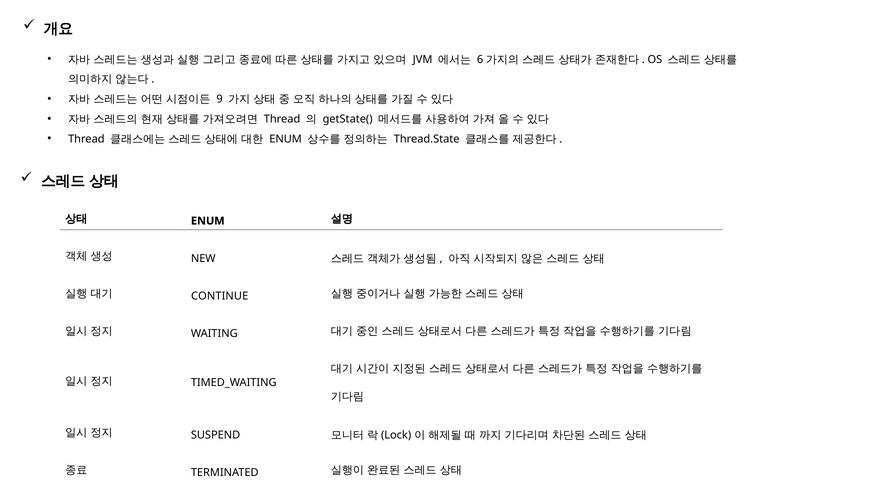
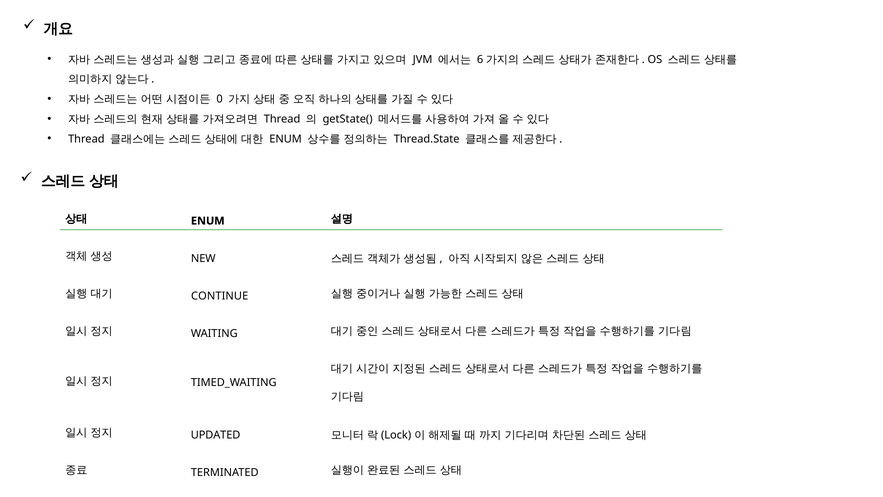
9: 9 -> 0
SUSPEND: SUSPEND -> UPDATED
